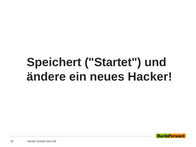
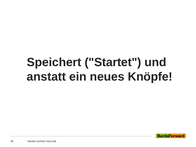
ändere: ändere -> anstatt
Hacker: Hacker -> Knöpfe
